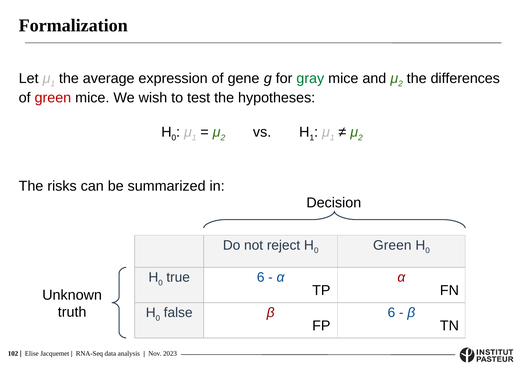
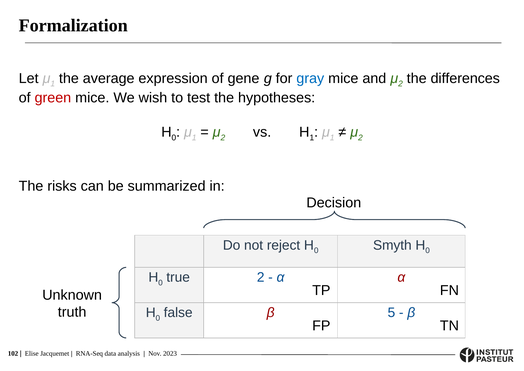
gray colour: green -> blue
Green at (392, 245): Green -> Smyth
true 6: 6 -> 2
β 6: 6 -> 5
